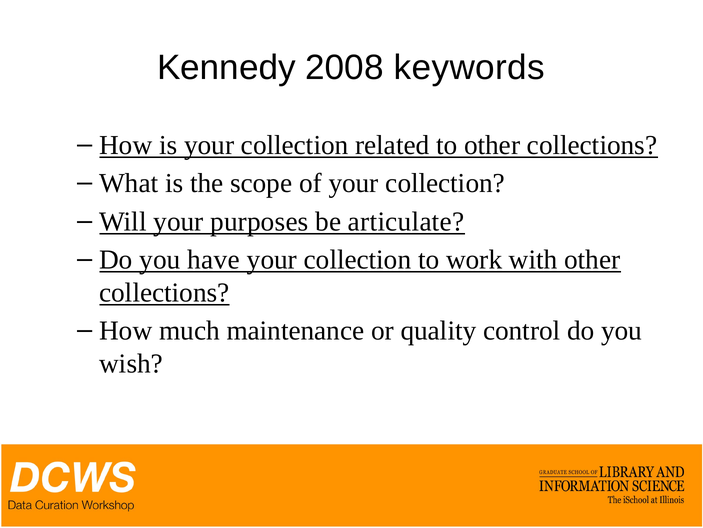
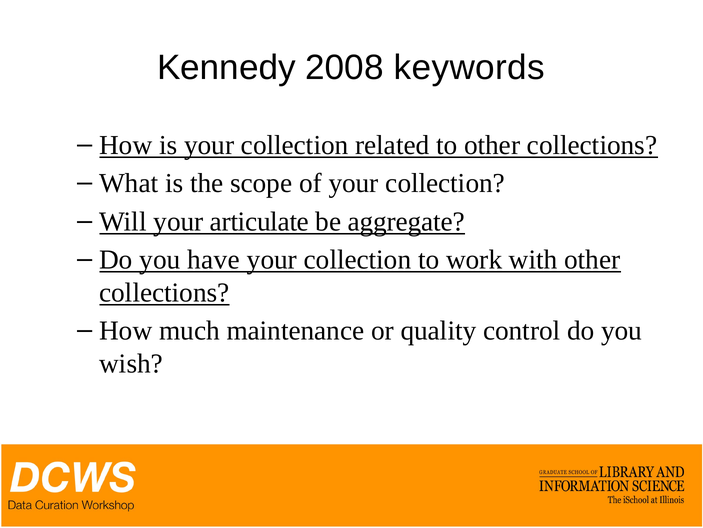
purposes: purposes -> articulate
articulate: articulate -> aggregate
